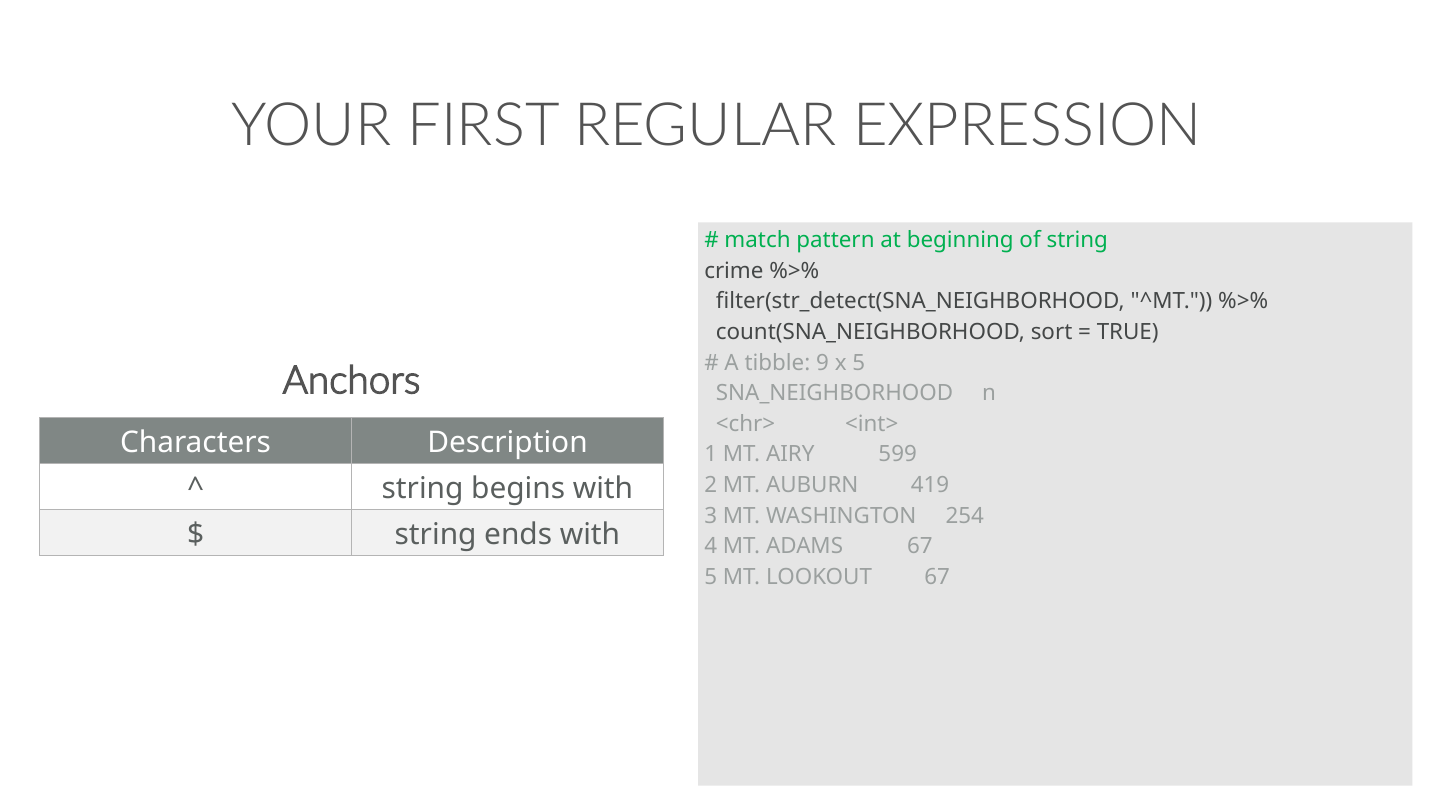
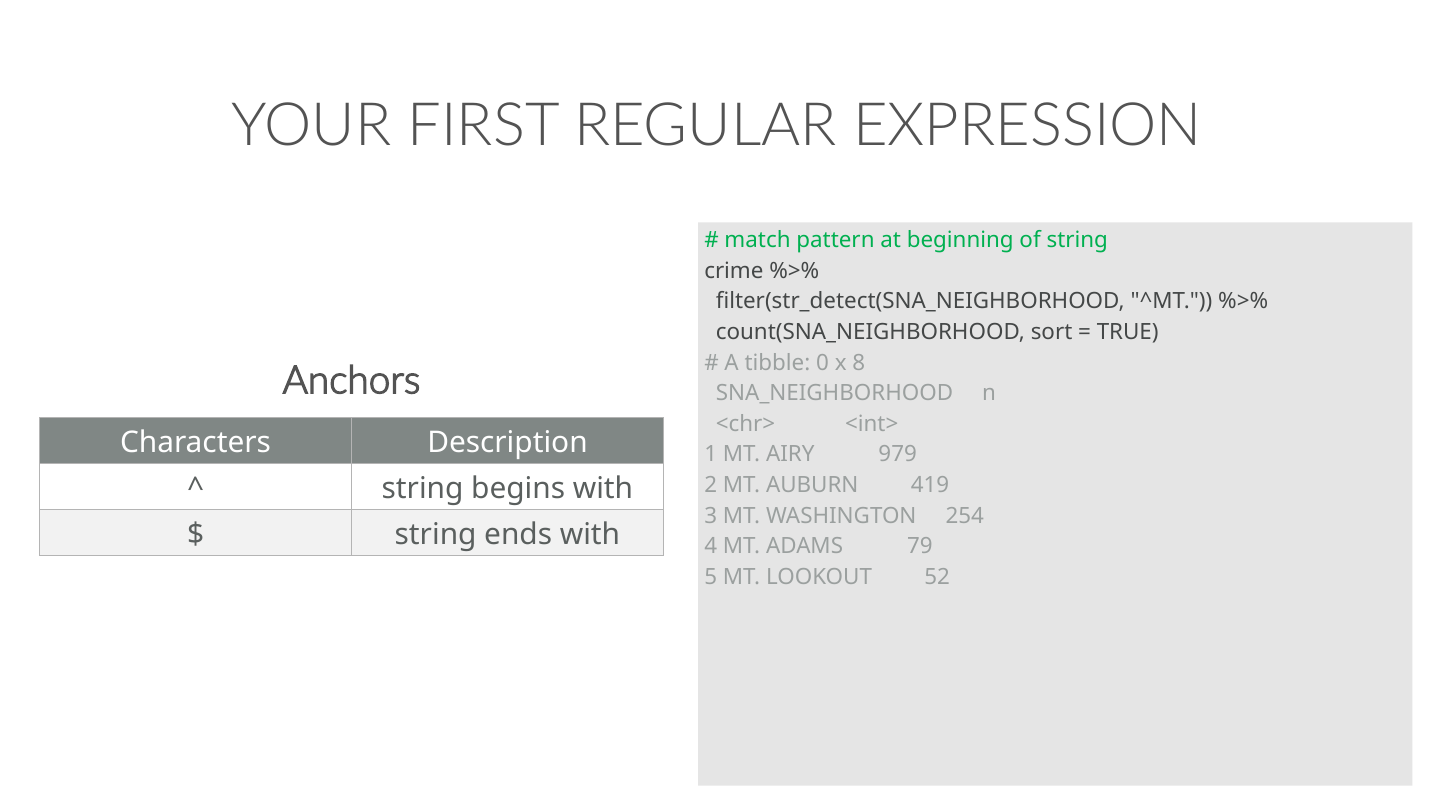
9: 9 -> 0
x 5: 5 -> 8
599: 599 -> 979
ADAMS 67: 67 -> 79
LOOKOUT 67: 67 -> 52
